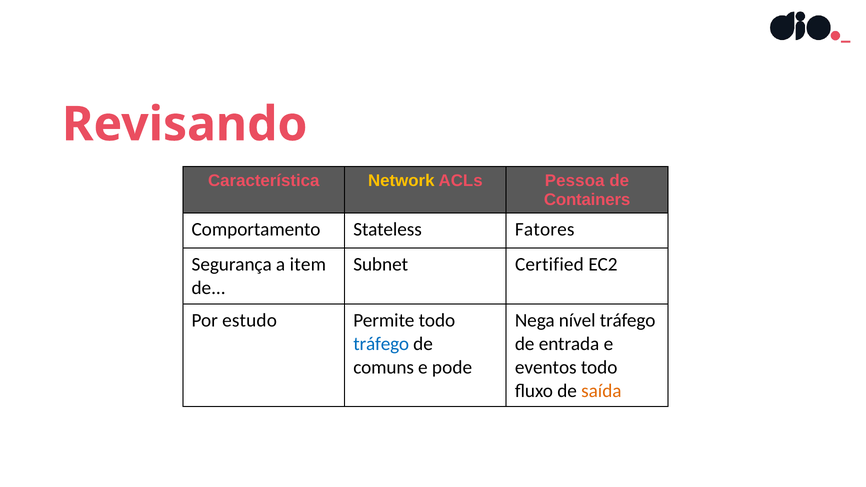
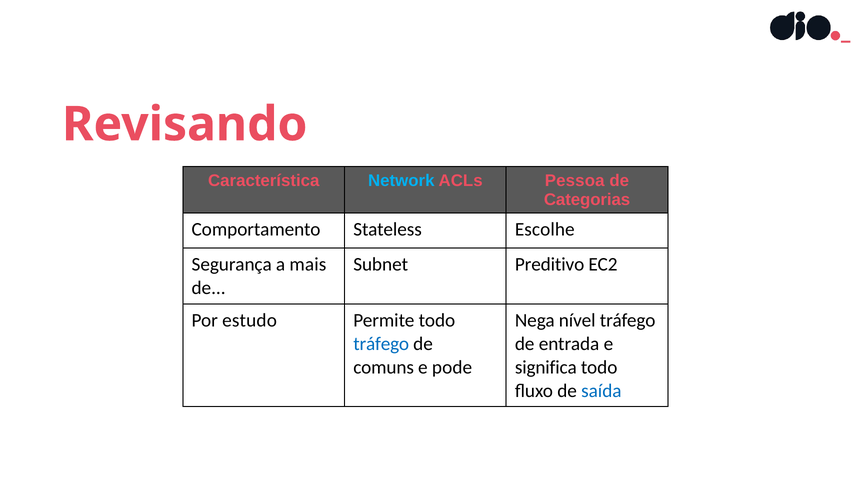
Network colour: yellow -> light blue
Containers: Containers -> Categorias
Fatores: Fatores -> Escolhe
item: item -> mais
Certified: Certified -> Preditivo
eventos: eventos -> significa
saída colour: orange -> blue
